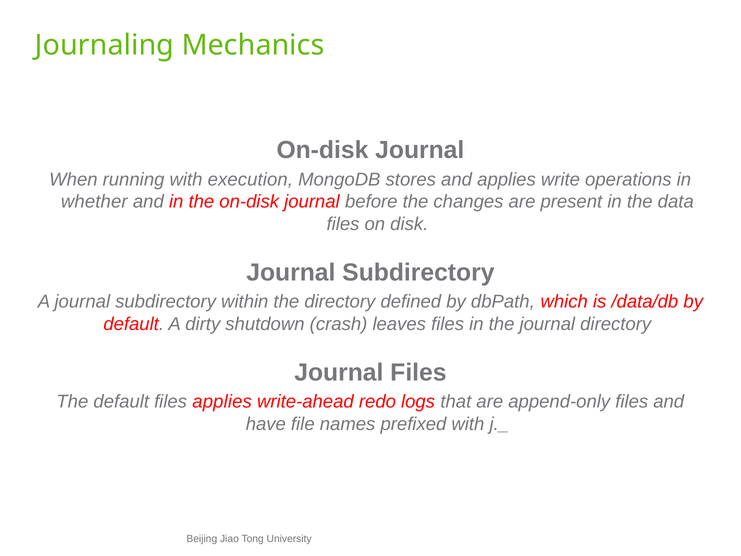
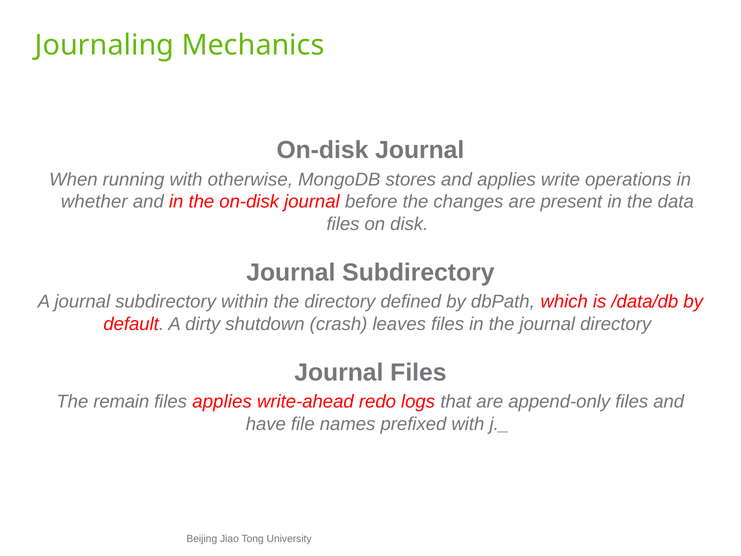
execution: execution -> otherwise
The default: default -> remain
